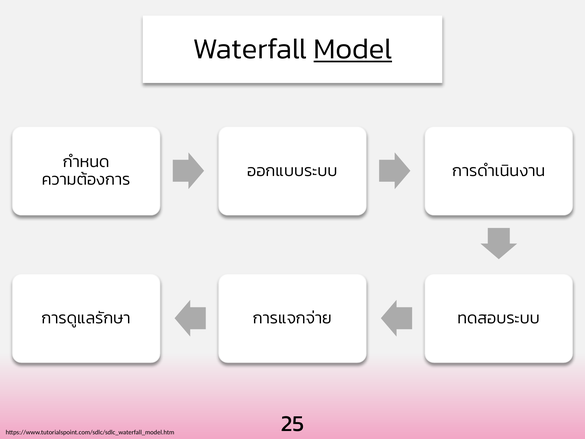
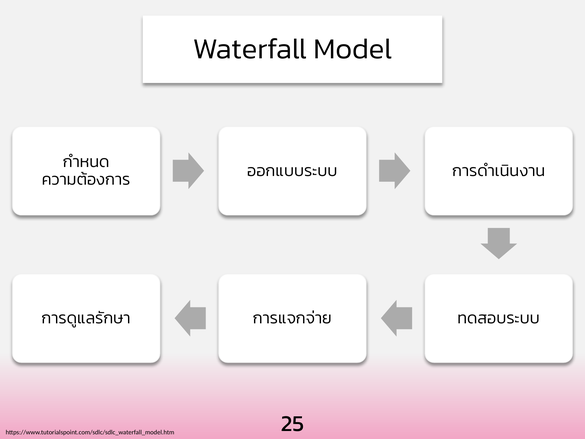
Model underline: present -> none
